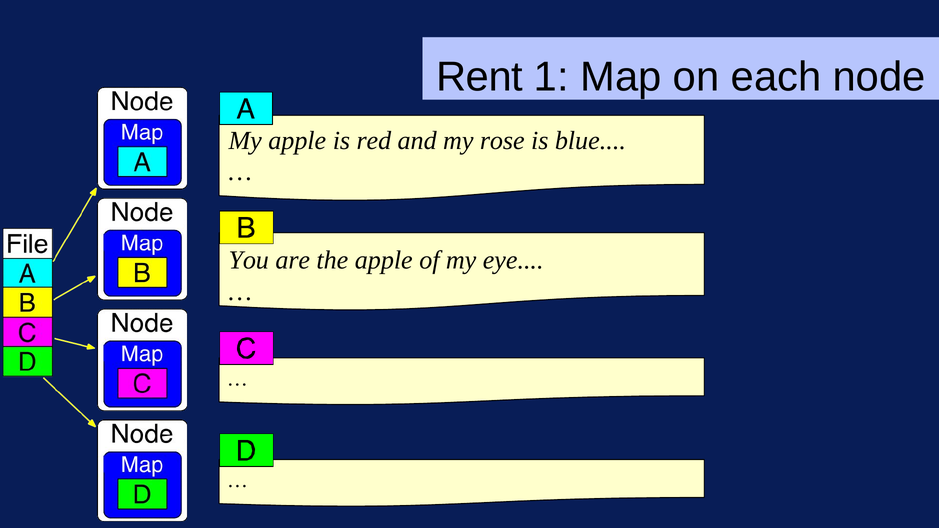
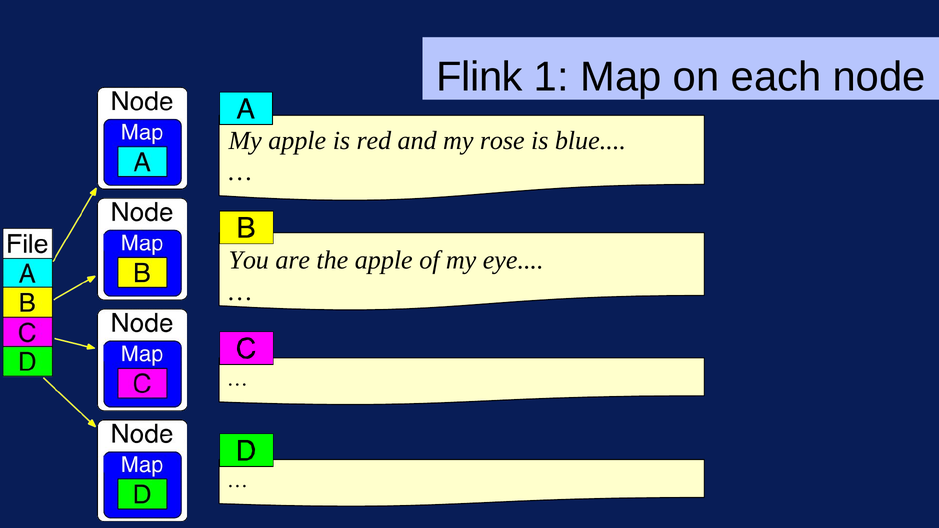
Rent: Rent -> Flink
